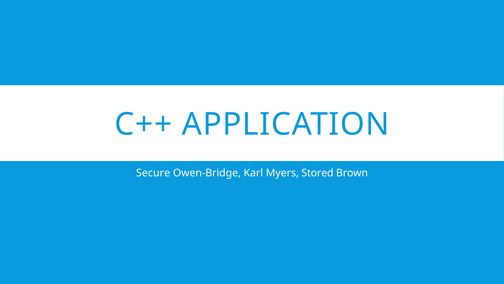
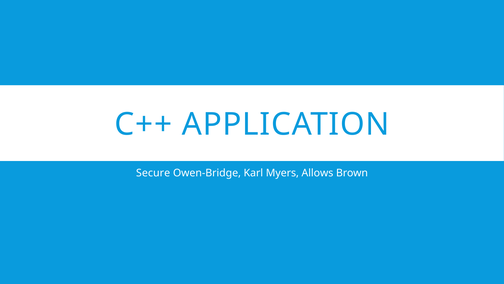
Stored: Stored -> Allows
